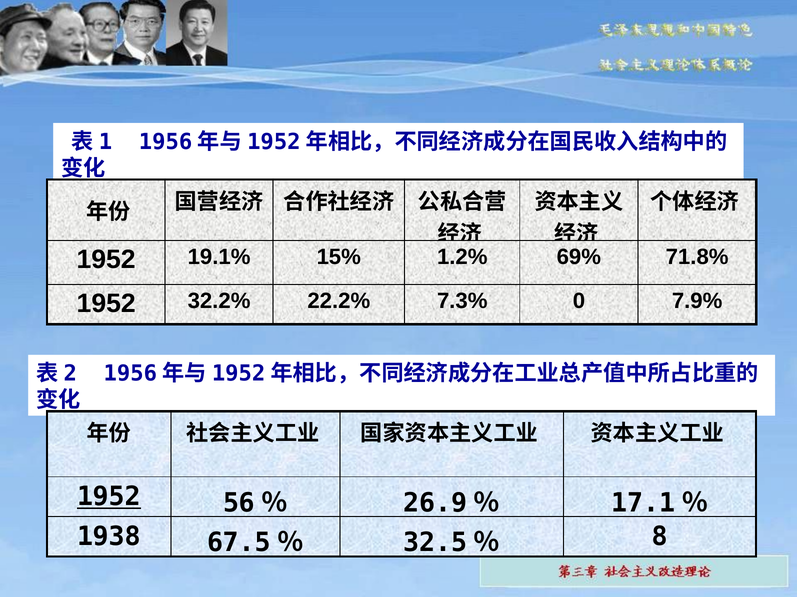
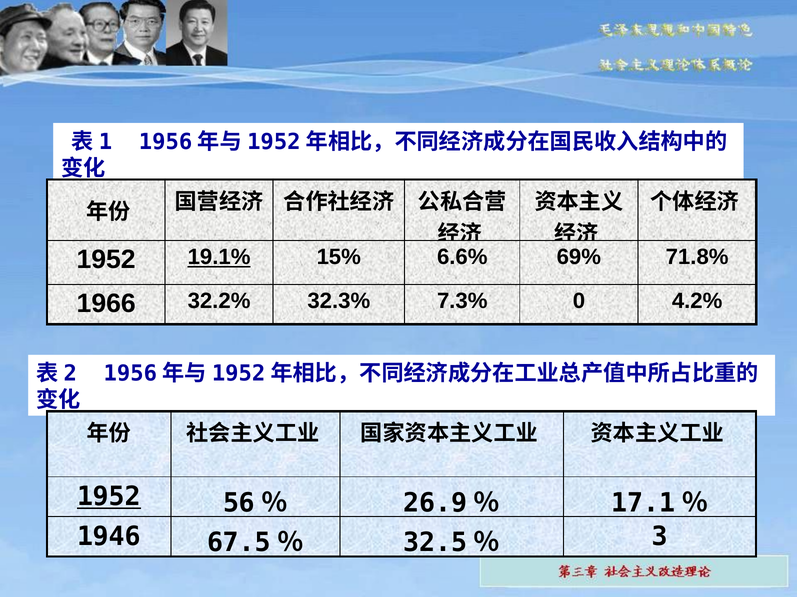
19.1% underline: none -> present
1.2%: 1.2% -> 6.6%
1952 at (106, 304): 1952 -> 1966
22.2%: 22.2% -> 32.3%
7.9%: 7.9% -> 4.2%
1938: 1938 -> 1946
8: 8 -> 3
